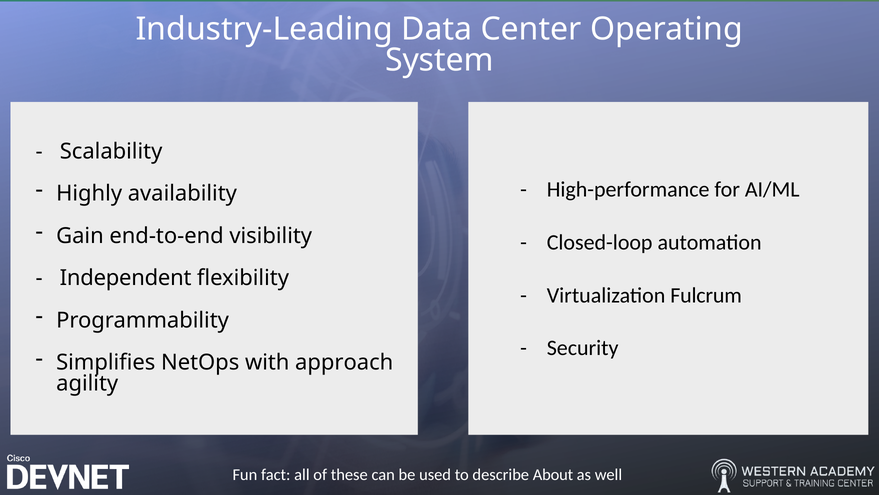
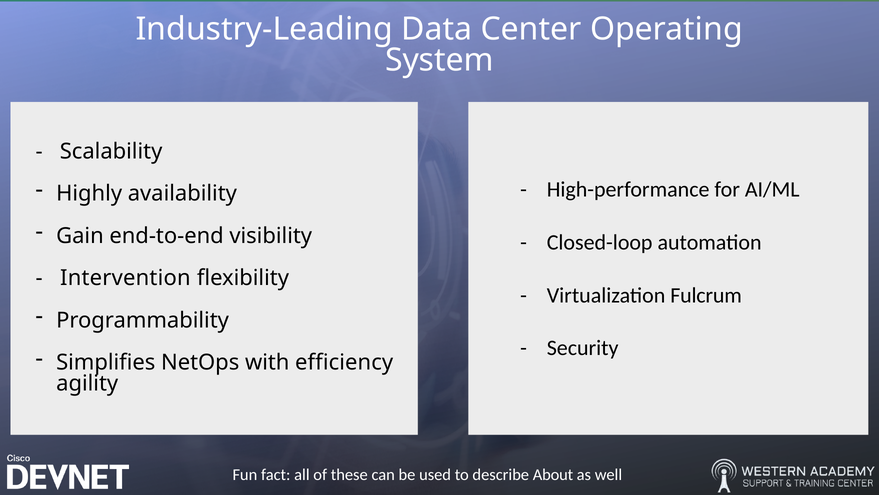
Independent: Independent -> Intervention
approach: approach -> efficiency
